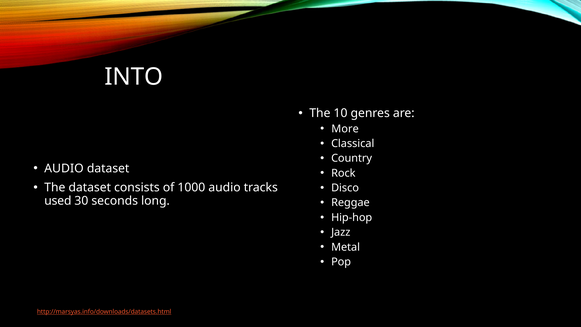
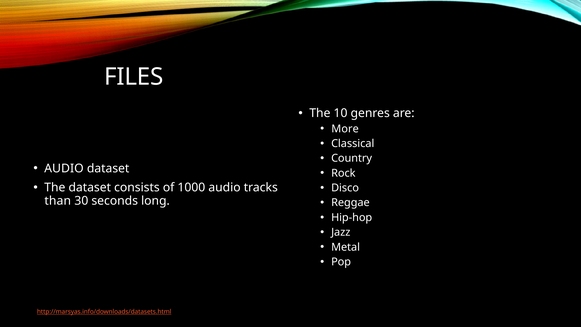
INTO: INTO -> FILES
used: used -> than
